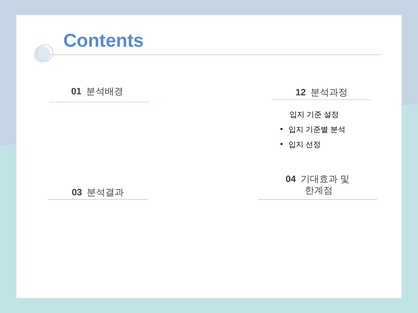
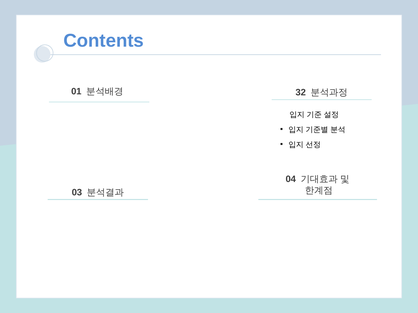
12: 12 -> 32
